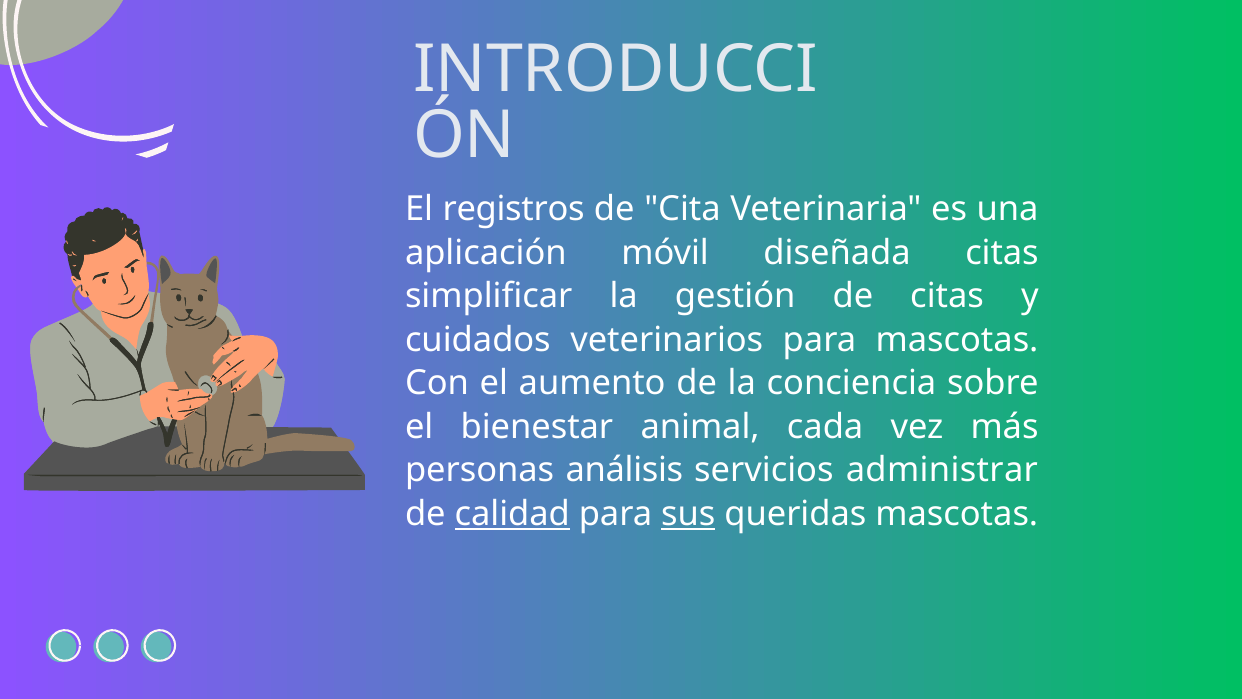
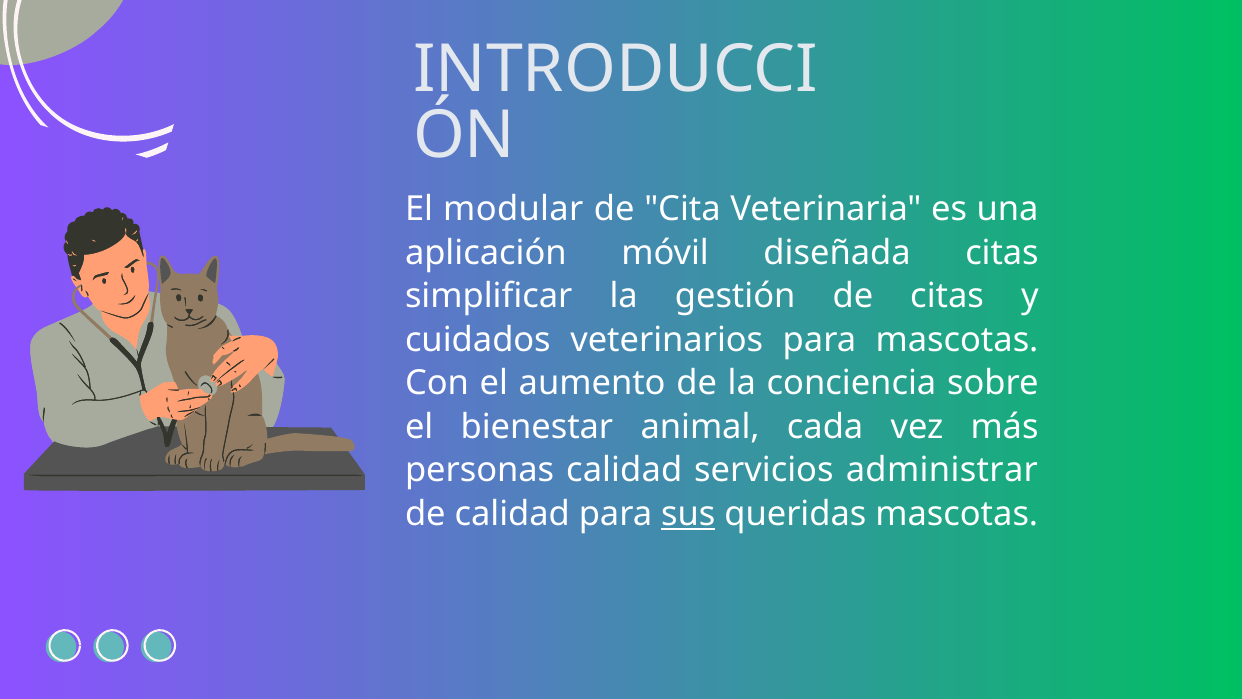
registros: registros -> modular
personas análisis: análisis -> calidad
calidad at (512, 514) underline: present -> none
